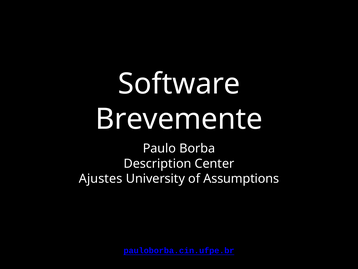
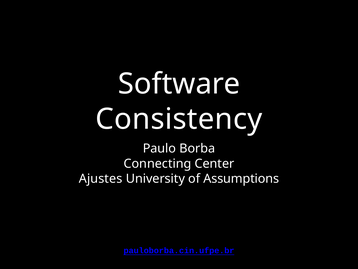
Brevemente: Brevemente -> Consistency
Description: Description -> Connecting
